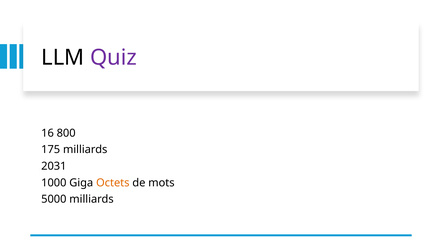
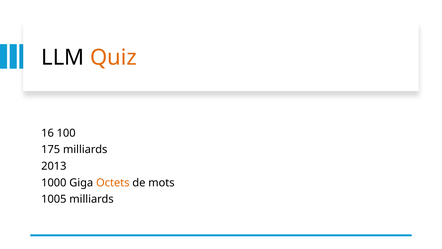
Quiz colour: purple -> orange
800: 800 -> 100
2031: 2031 -> 2013
5000: 5000 -> 1005
